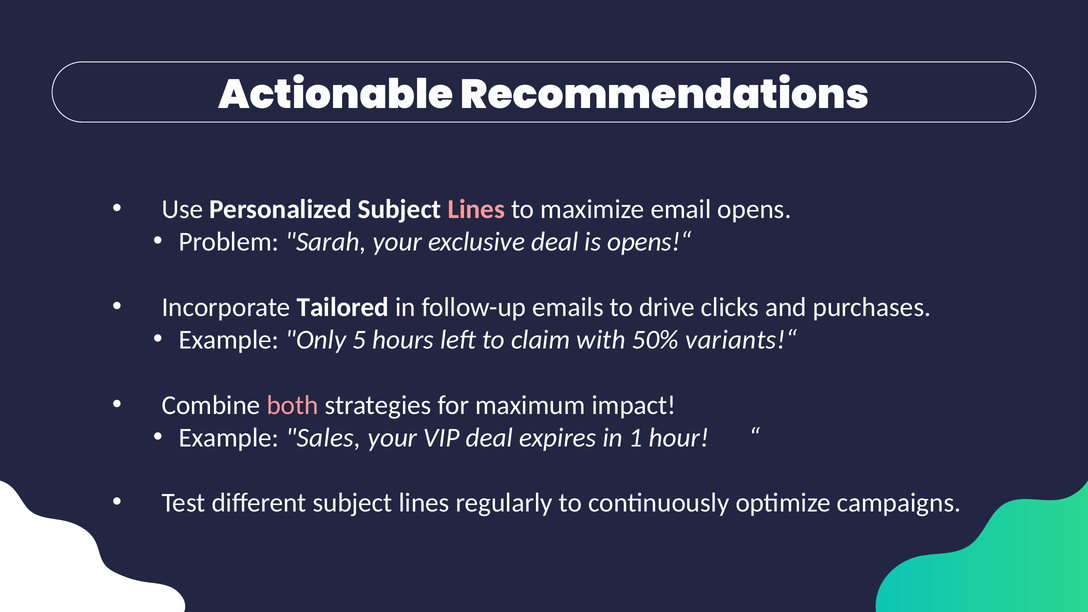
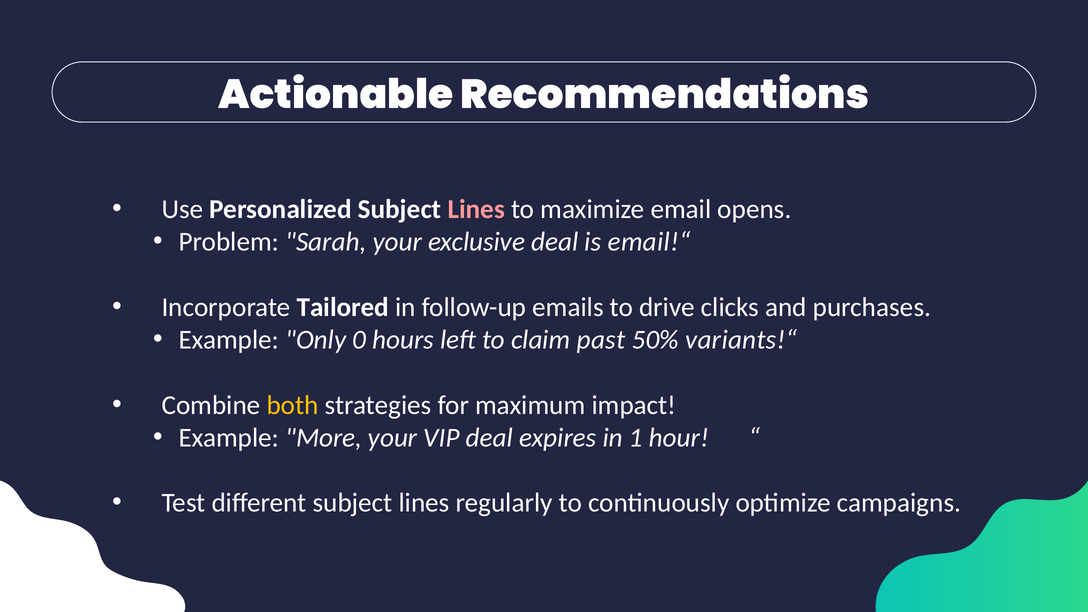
opens!“: opens!“ -> email!“
5: 5 -> 0
with: with -> past
both colour: pink -> yellow
Sales: Sales -> More
